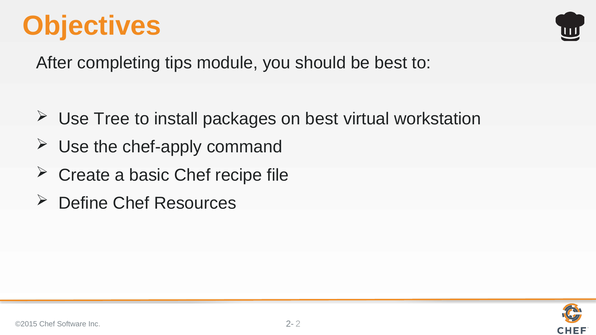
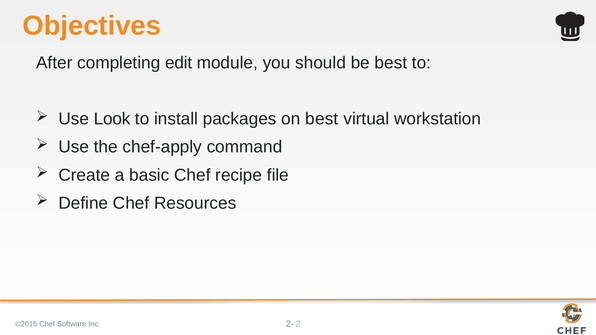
tips: tips -> edit
Tree: Tree -> Look
